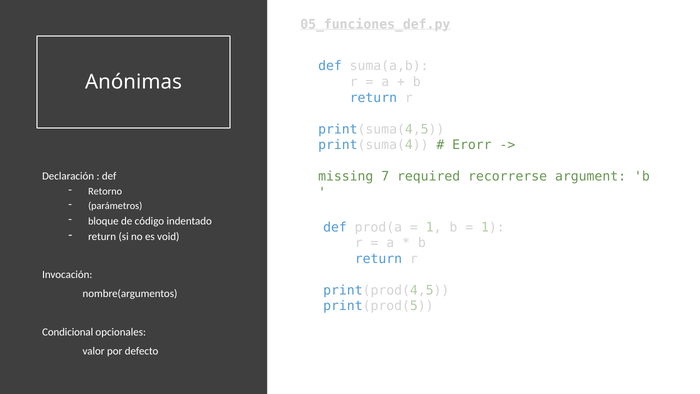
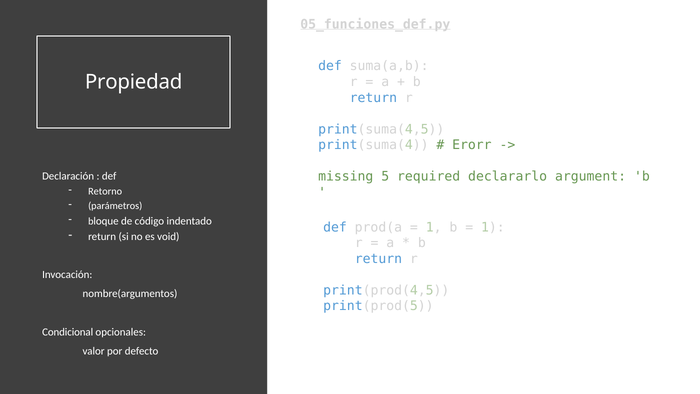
Anónimas: Anónimas -> Propiedad
7: 7 -> 5
recorrerse: recorrerse -> declararlo
